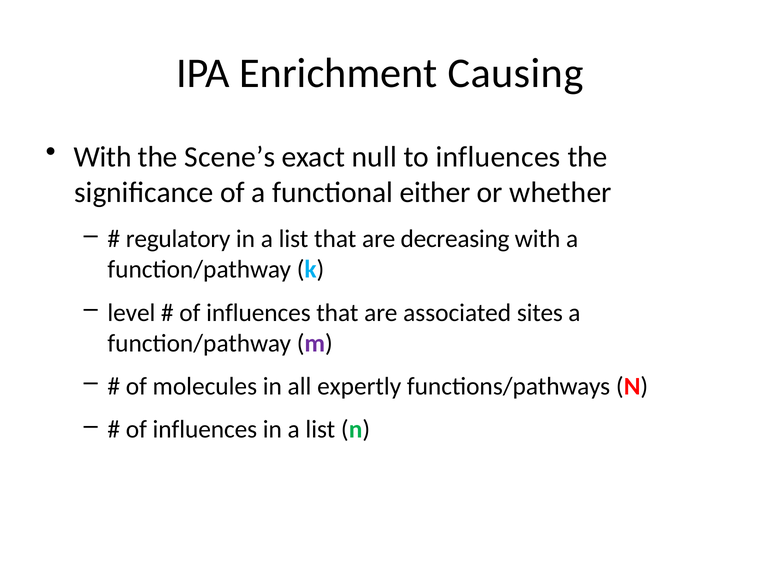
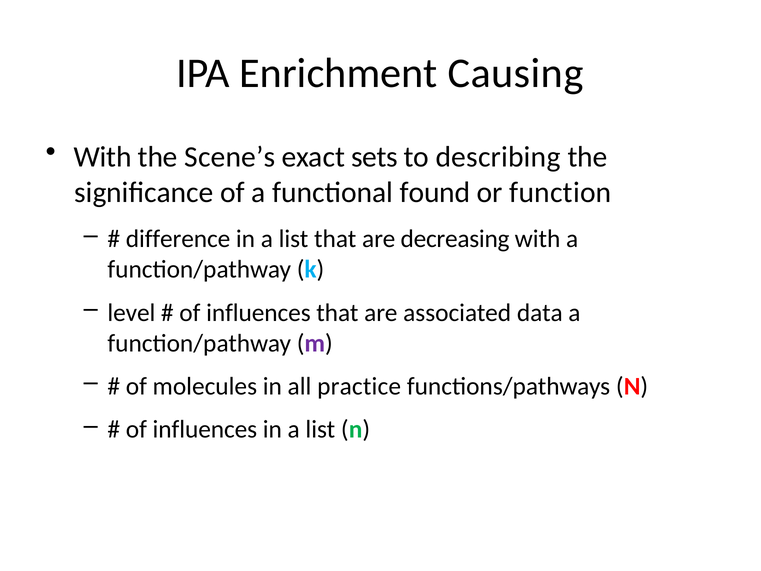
null: null -> sets
to influences: influences -> describing
either: either -> found
whether: whether -> function
regulatory: regulatory -> difference
sites: sites -> data
expertly: expertly -> practice
